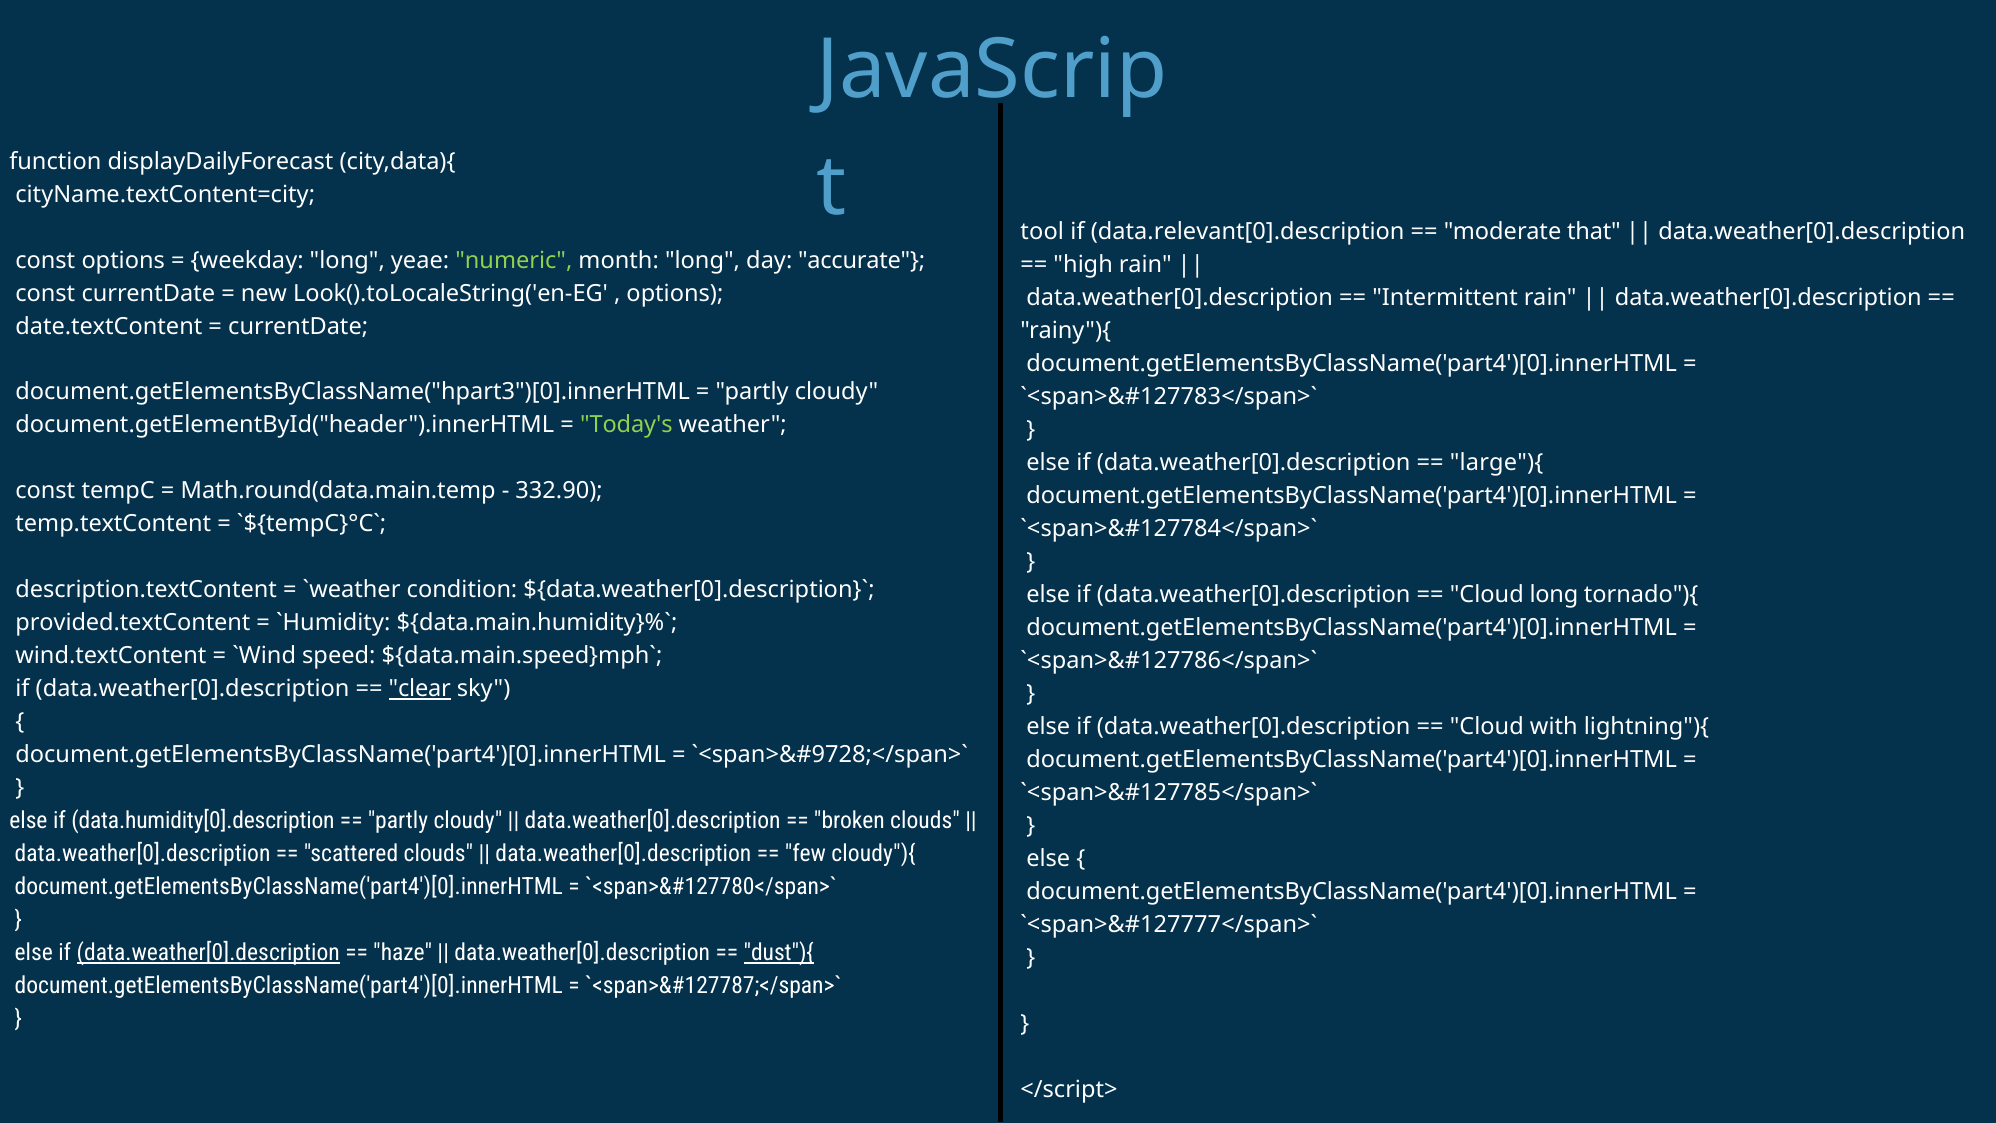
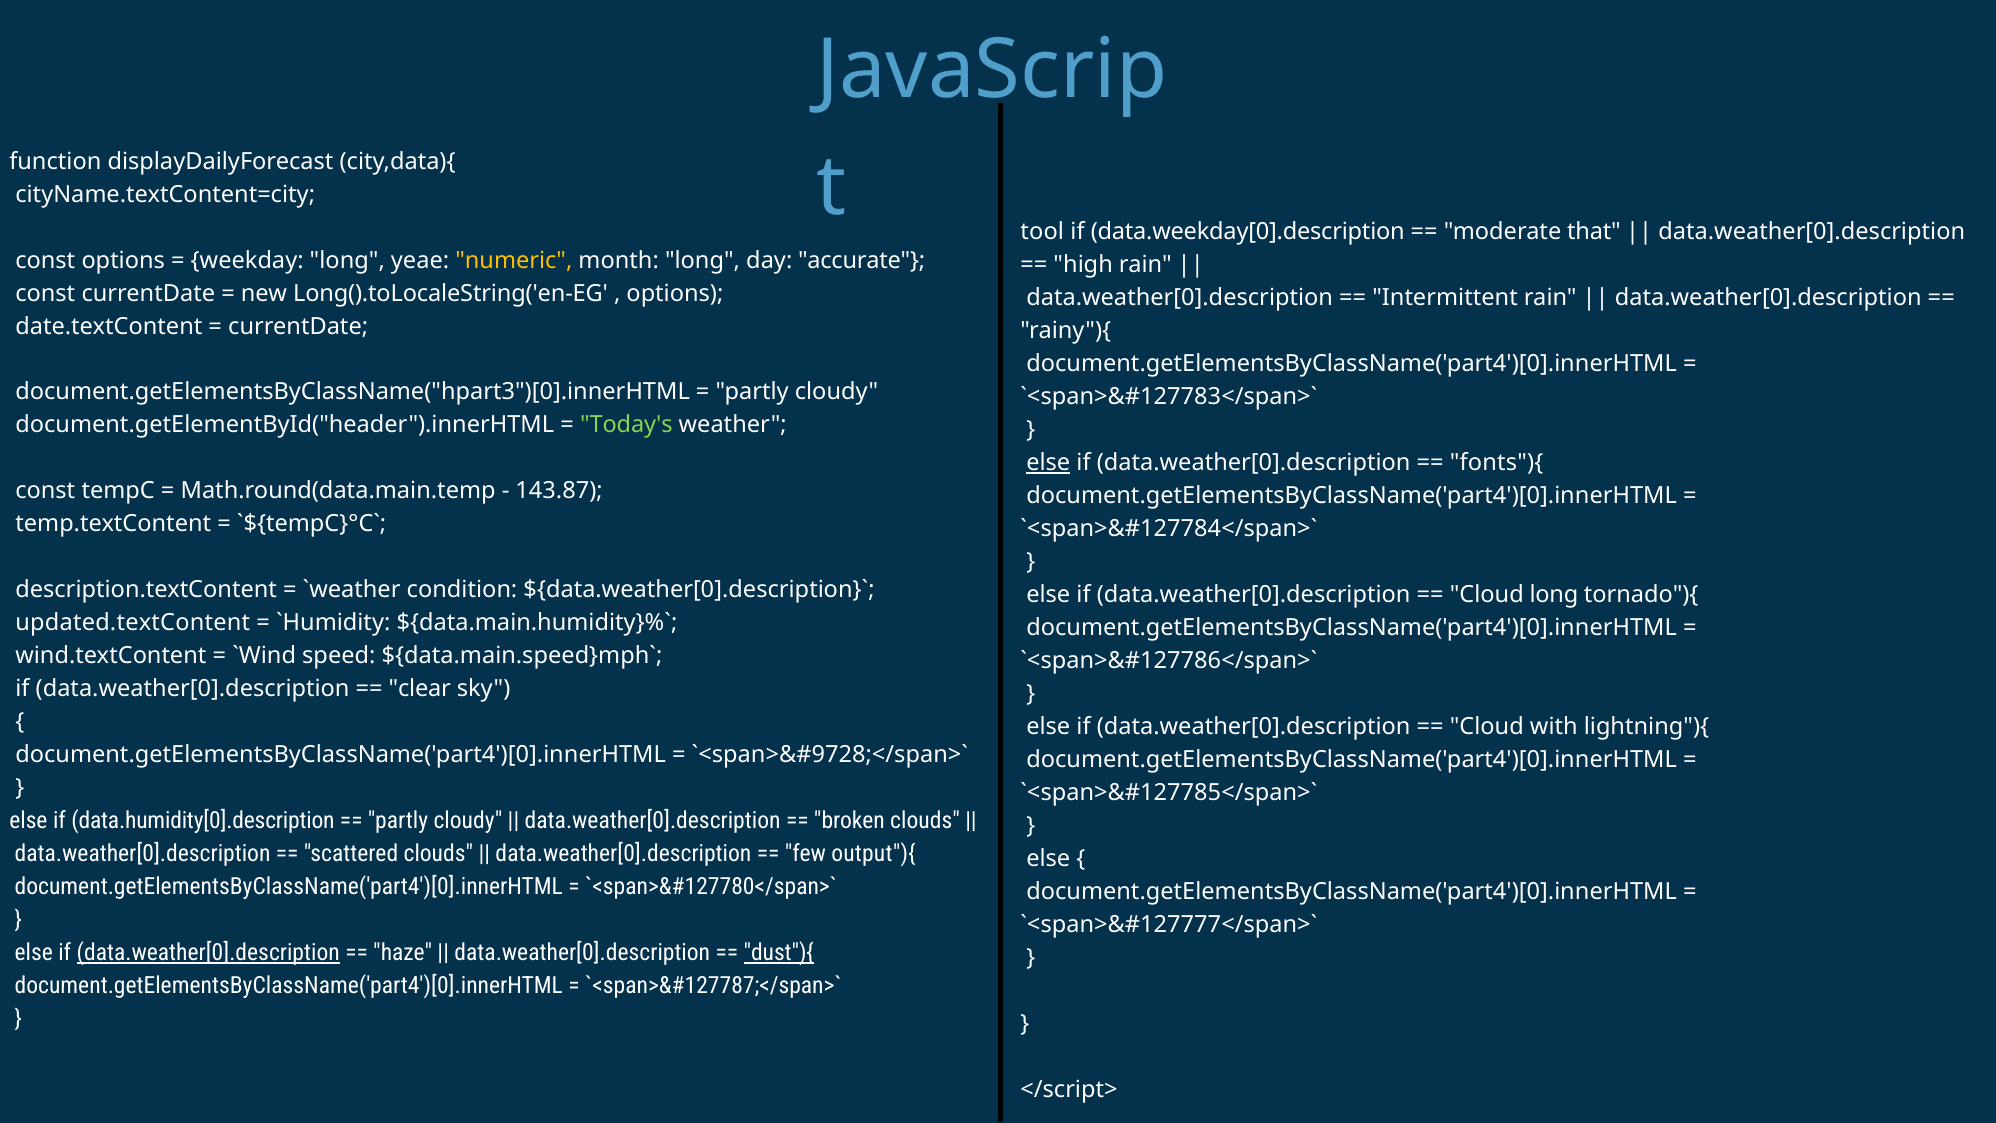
data.relevant[0].description: data.relevant[0].description -> data.weekday[0].description
numeric colour: light green -> yellow
Look().toLocaleString('en-EG: Look().toLocaleString('en-EG -> Long().toLocaleString('en-EG
else at (1048, 463) underline: none -> present
large"){: large"){ -> fonts"){
332.90: 332.90 -> 143.87
provided.textContent: provided.textContent -> updated.textContent
clear underline: present -> none
cloudy"){: cloudy"){ -> output"){
